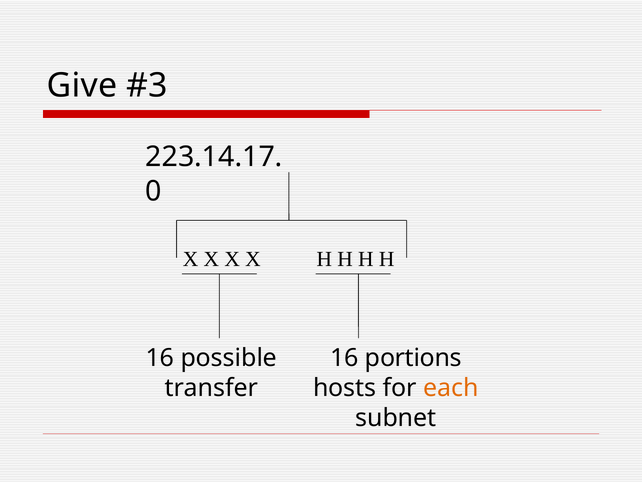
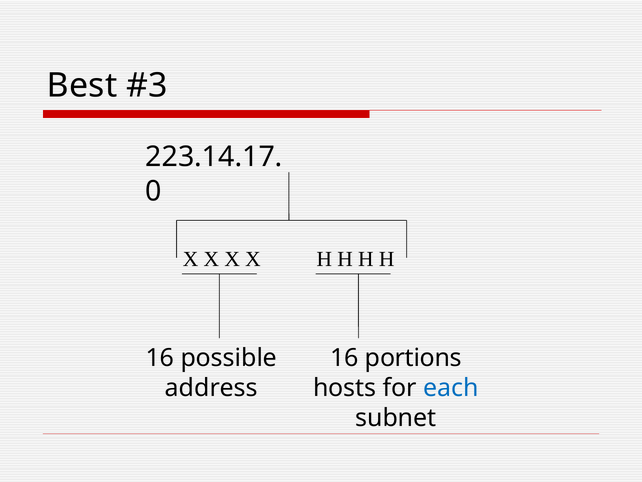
Give: Give -> Best
transfer: transfer -> address
each colour: orange -> blue
